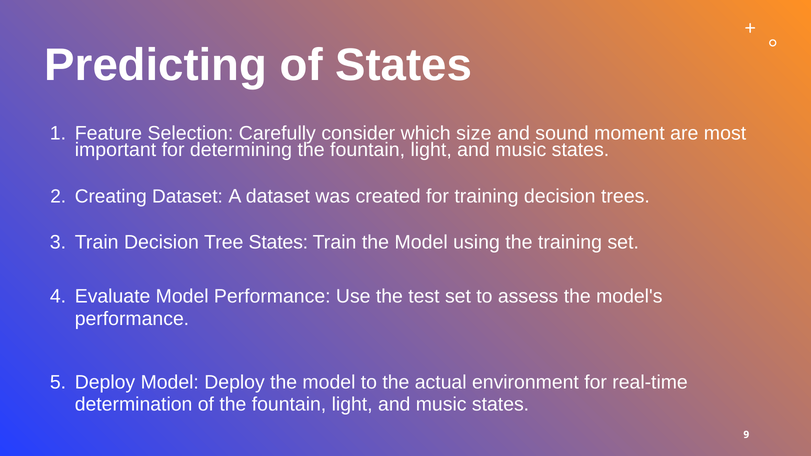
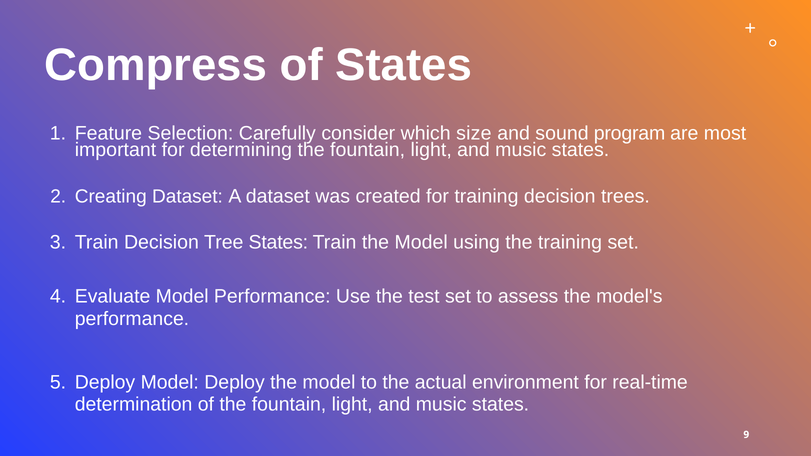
Predicting: Predicting -> Compress
moment: moment -> program
